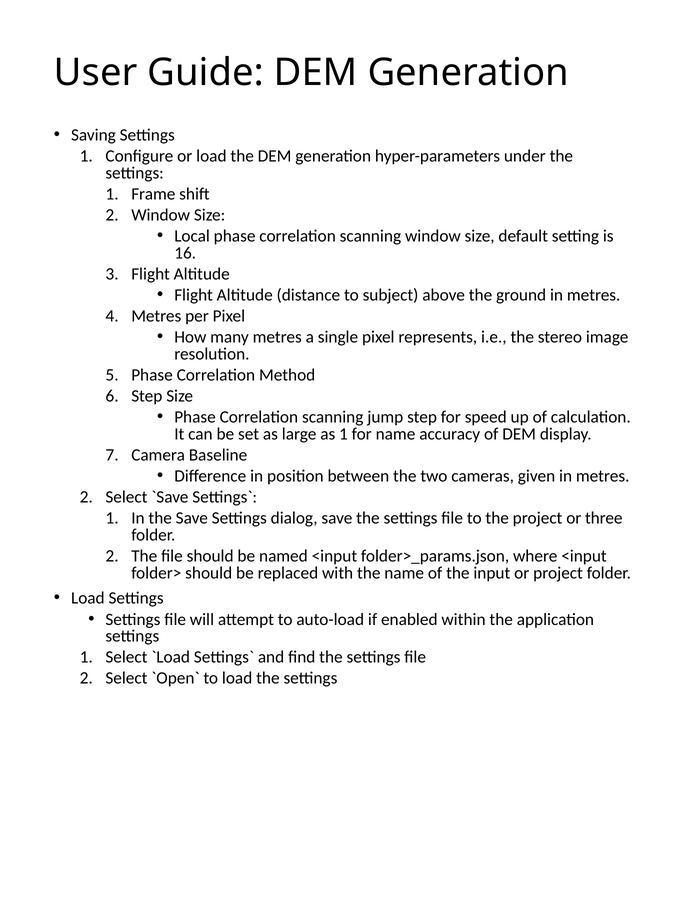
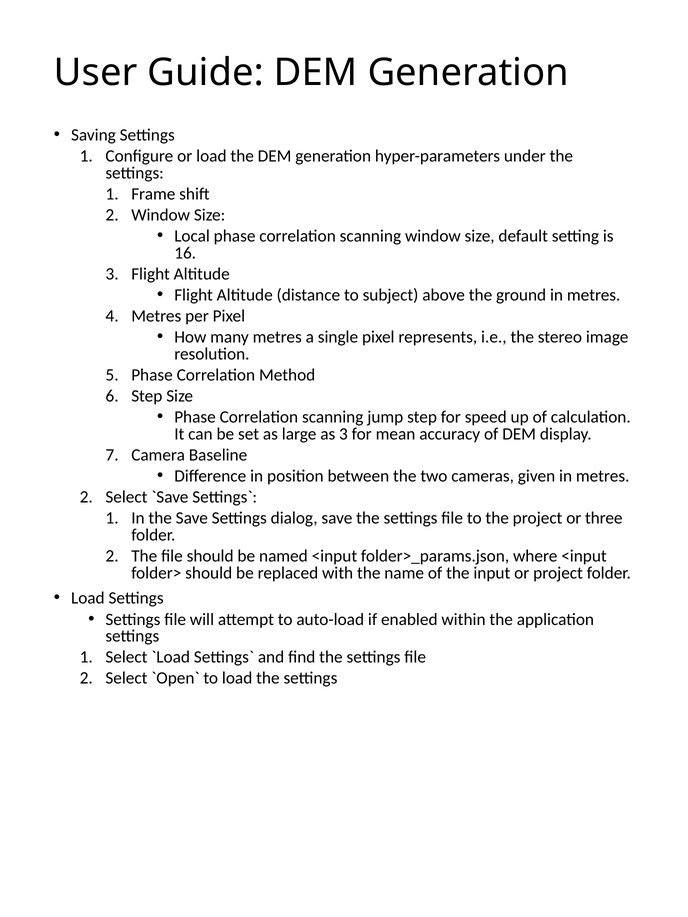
as 1: 1 -> 3
for name: name -> mean
